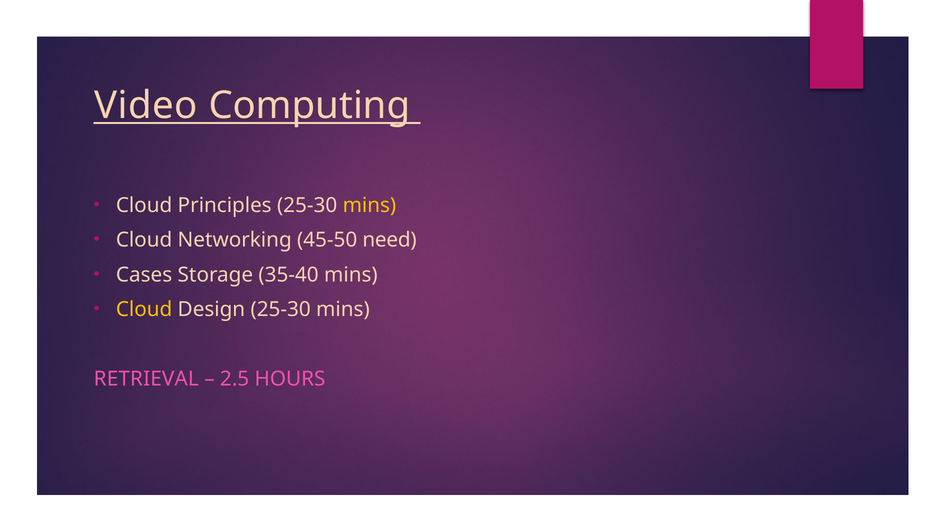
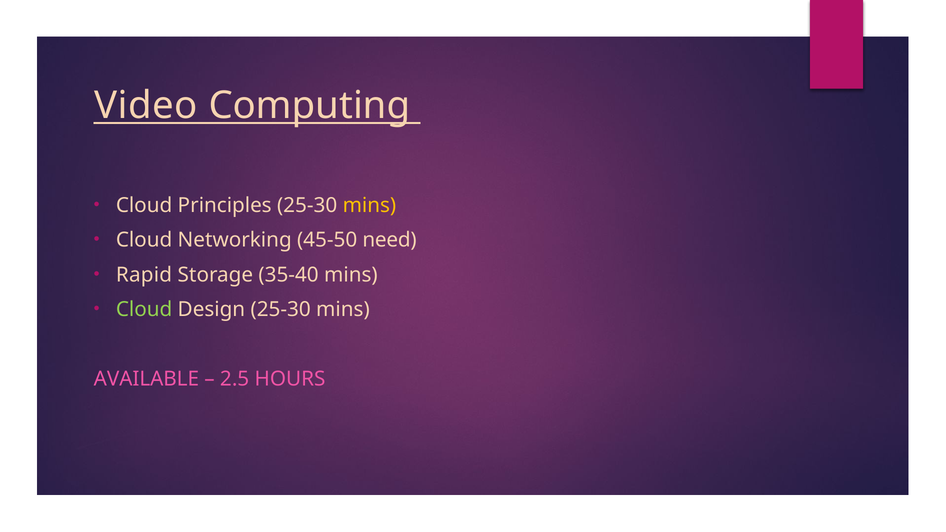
Cases: Cases -> Rapid
Cloud at (144, 310) colour: yellow -> light green
RETRIEVAL: RETRIEVAL -> AVAILABLE
